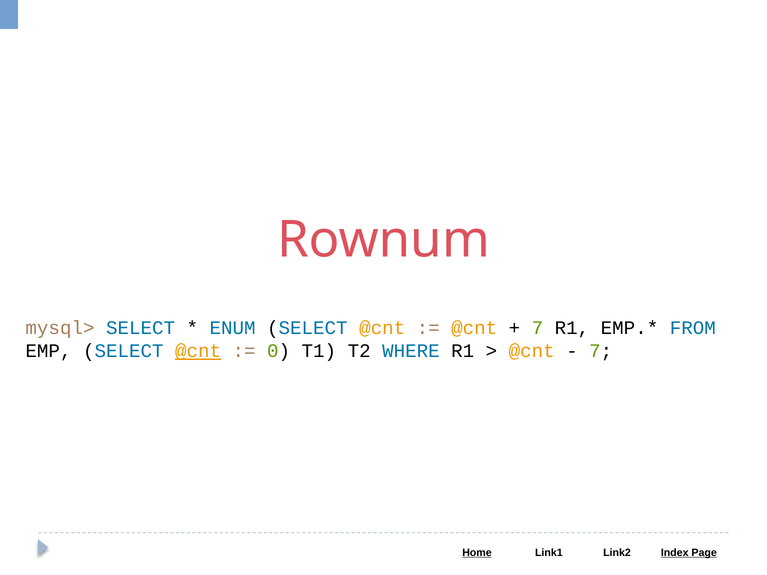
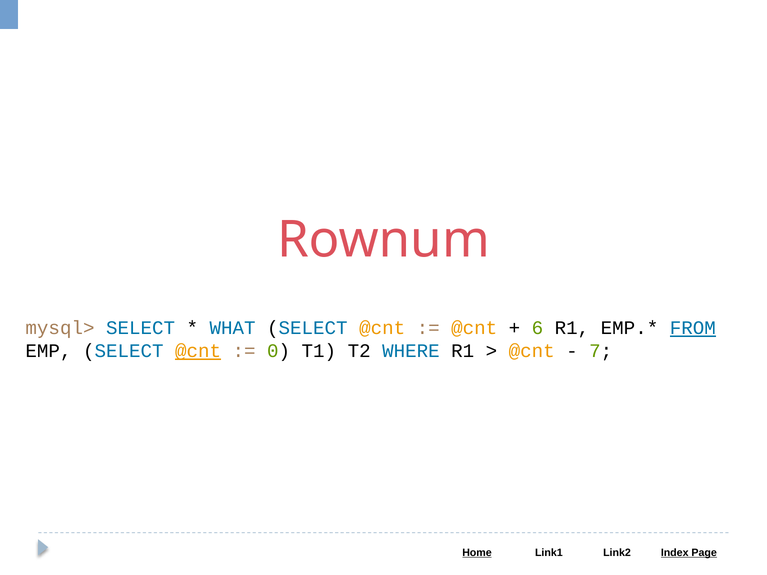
ENUM: ENUM -> WHAT
7 at (537, 328): 7 -> 6
FROM underline: none -> present
